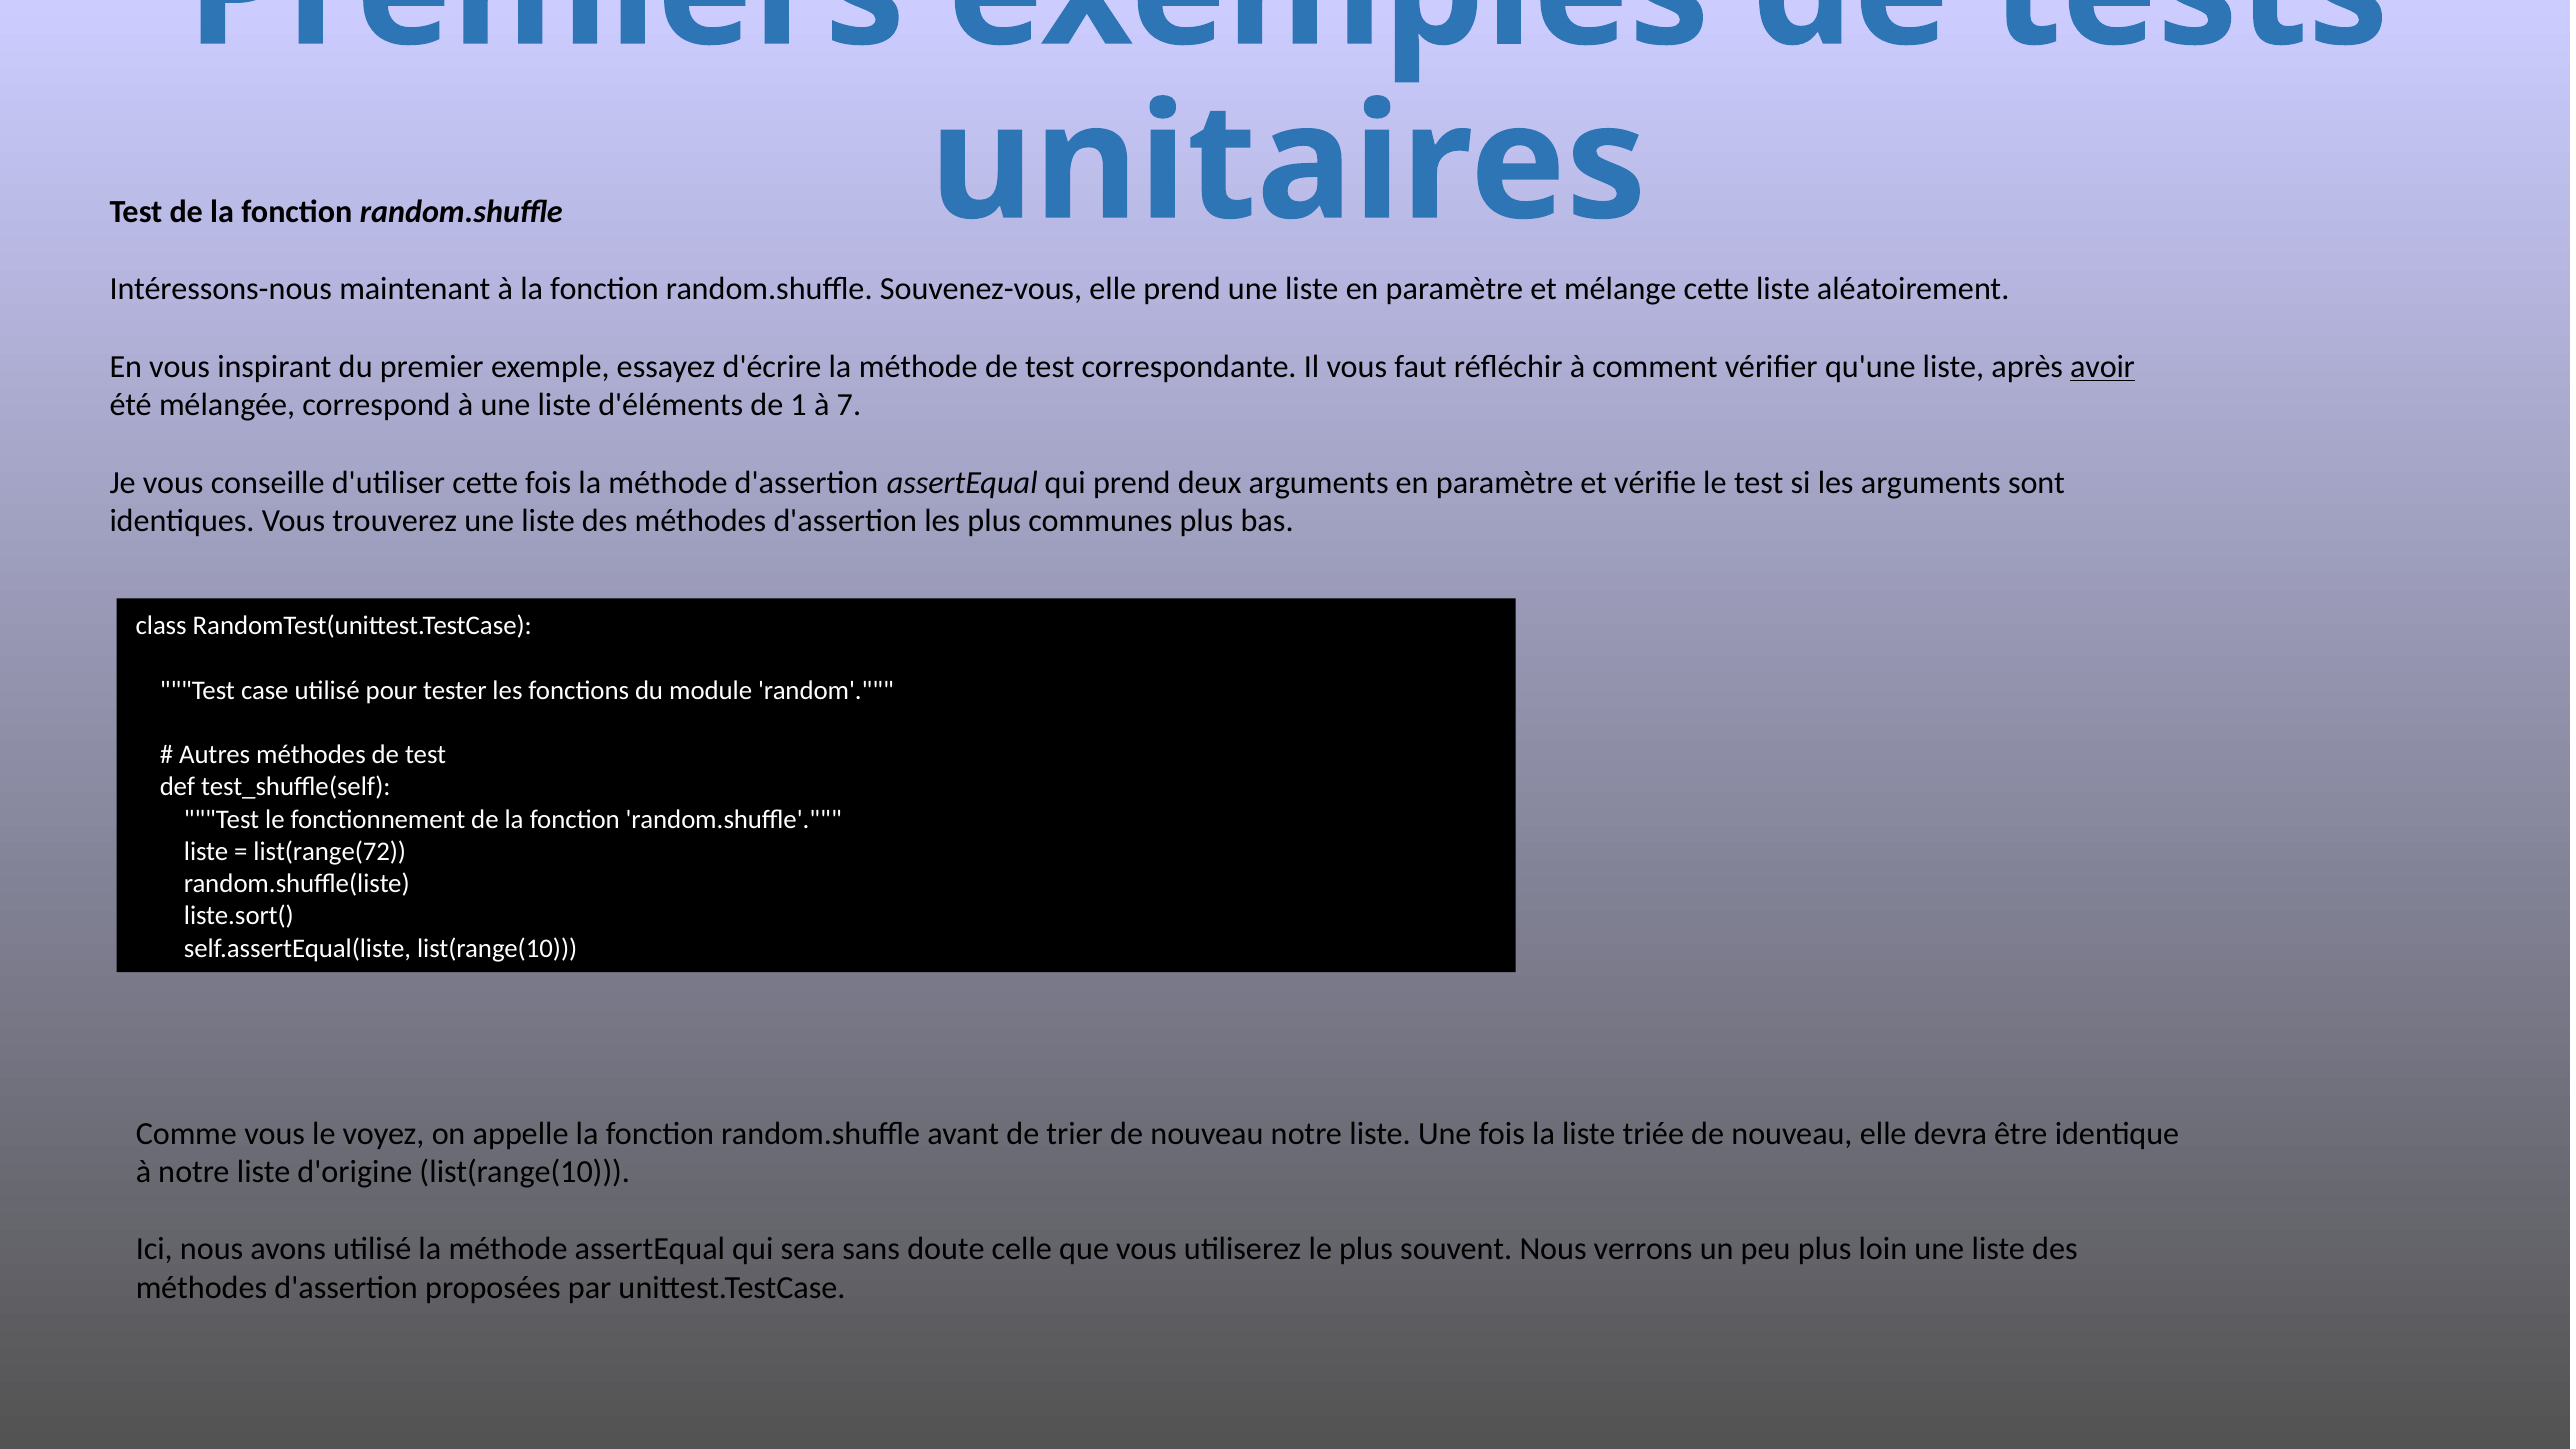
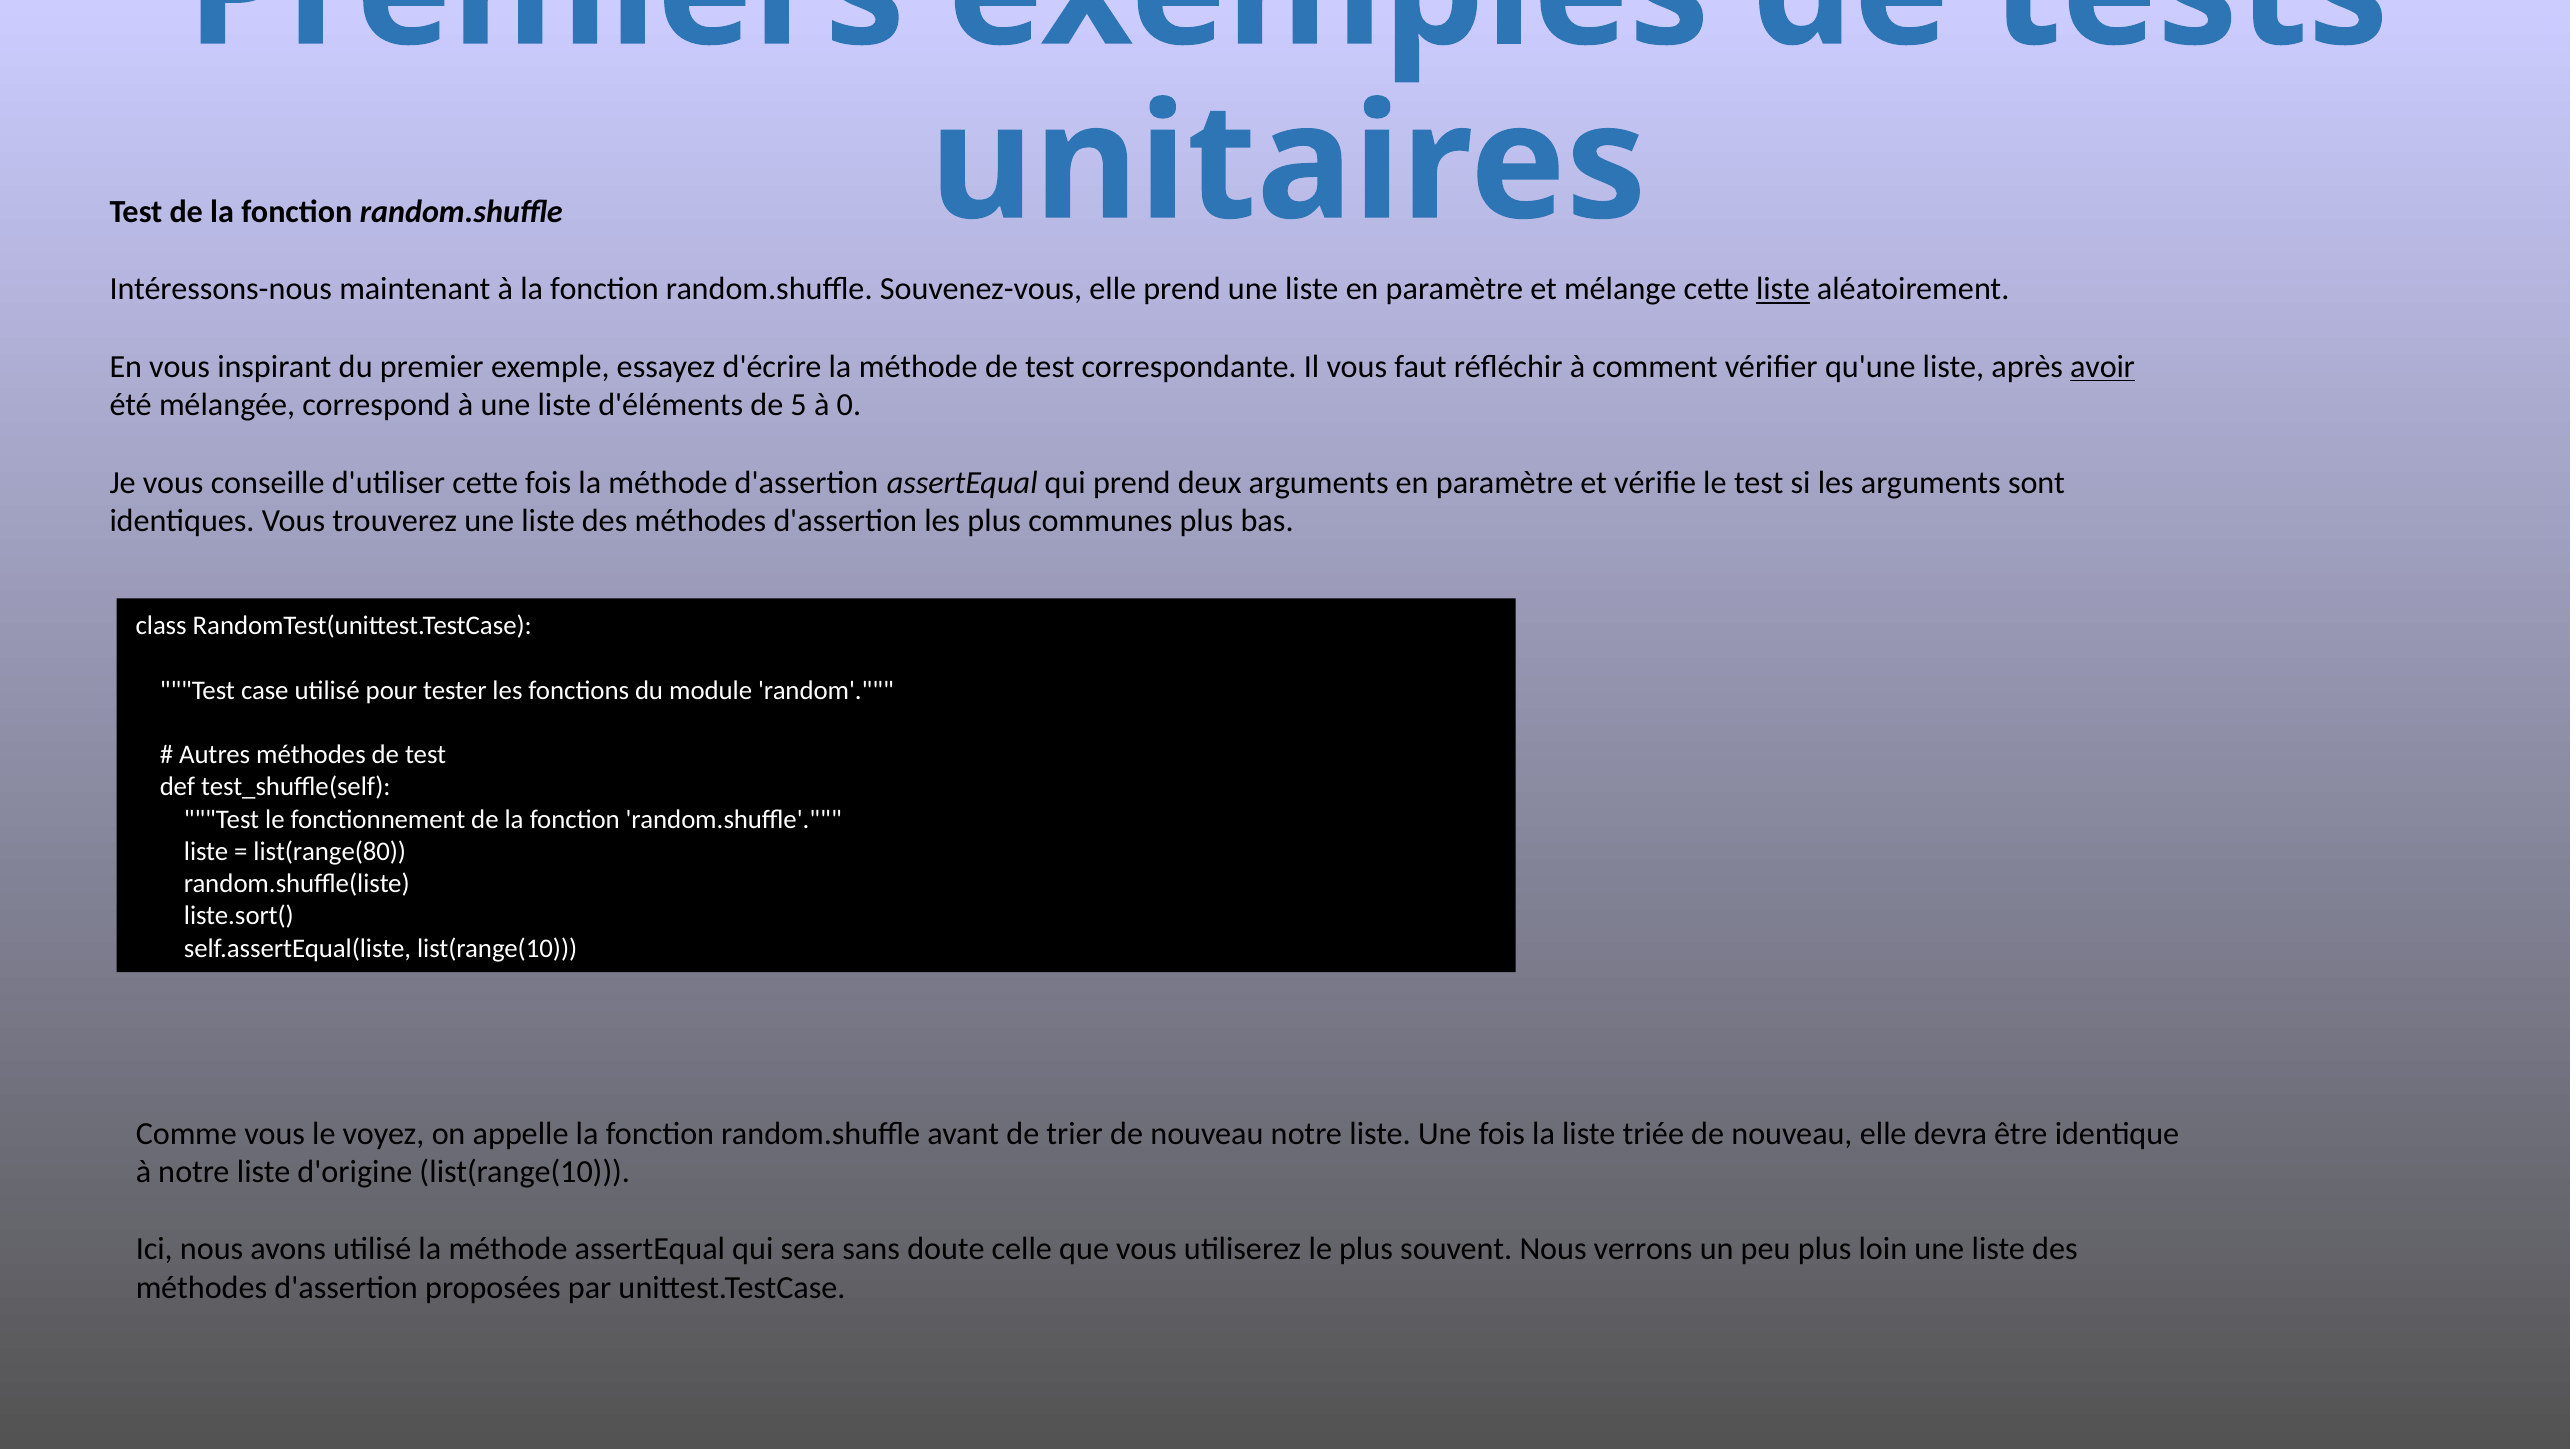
liste at (1783, 289) underline: none -> present
1: 1 -> 5
7: 7 -> 0
list(range(72: list(range(72 -> list(range(80
